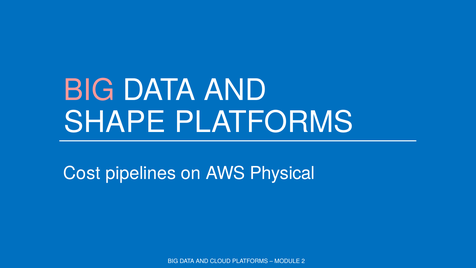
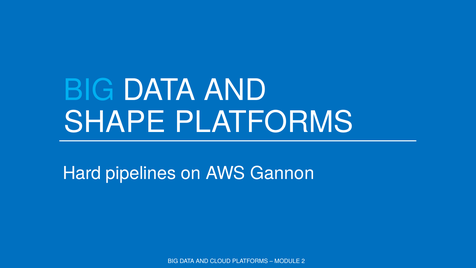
BIG at (89, 90) colour: pink -> light blue
Cost: Cost -> Hard
Physical: Physical -> Gannon
